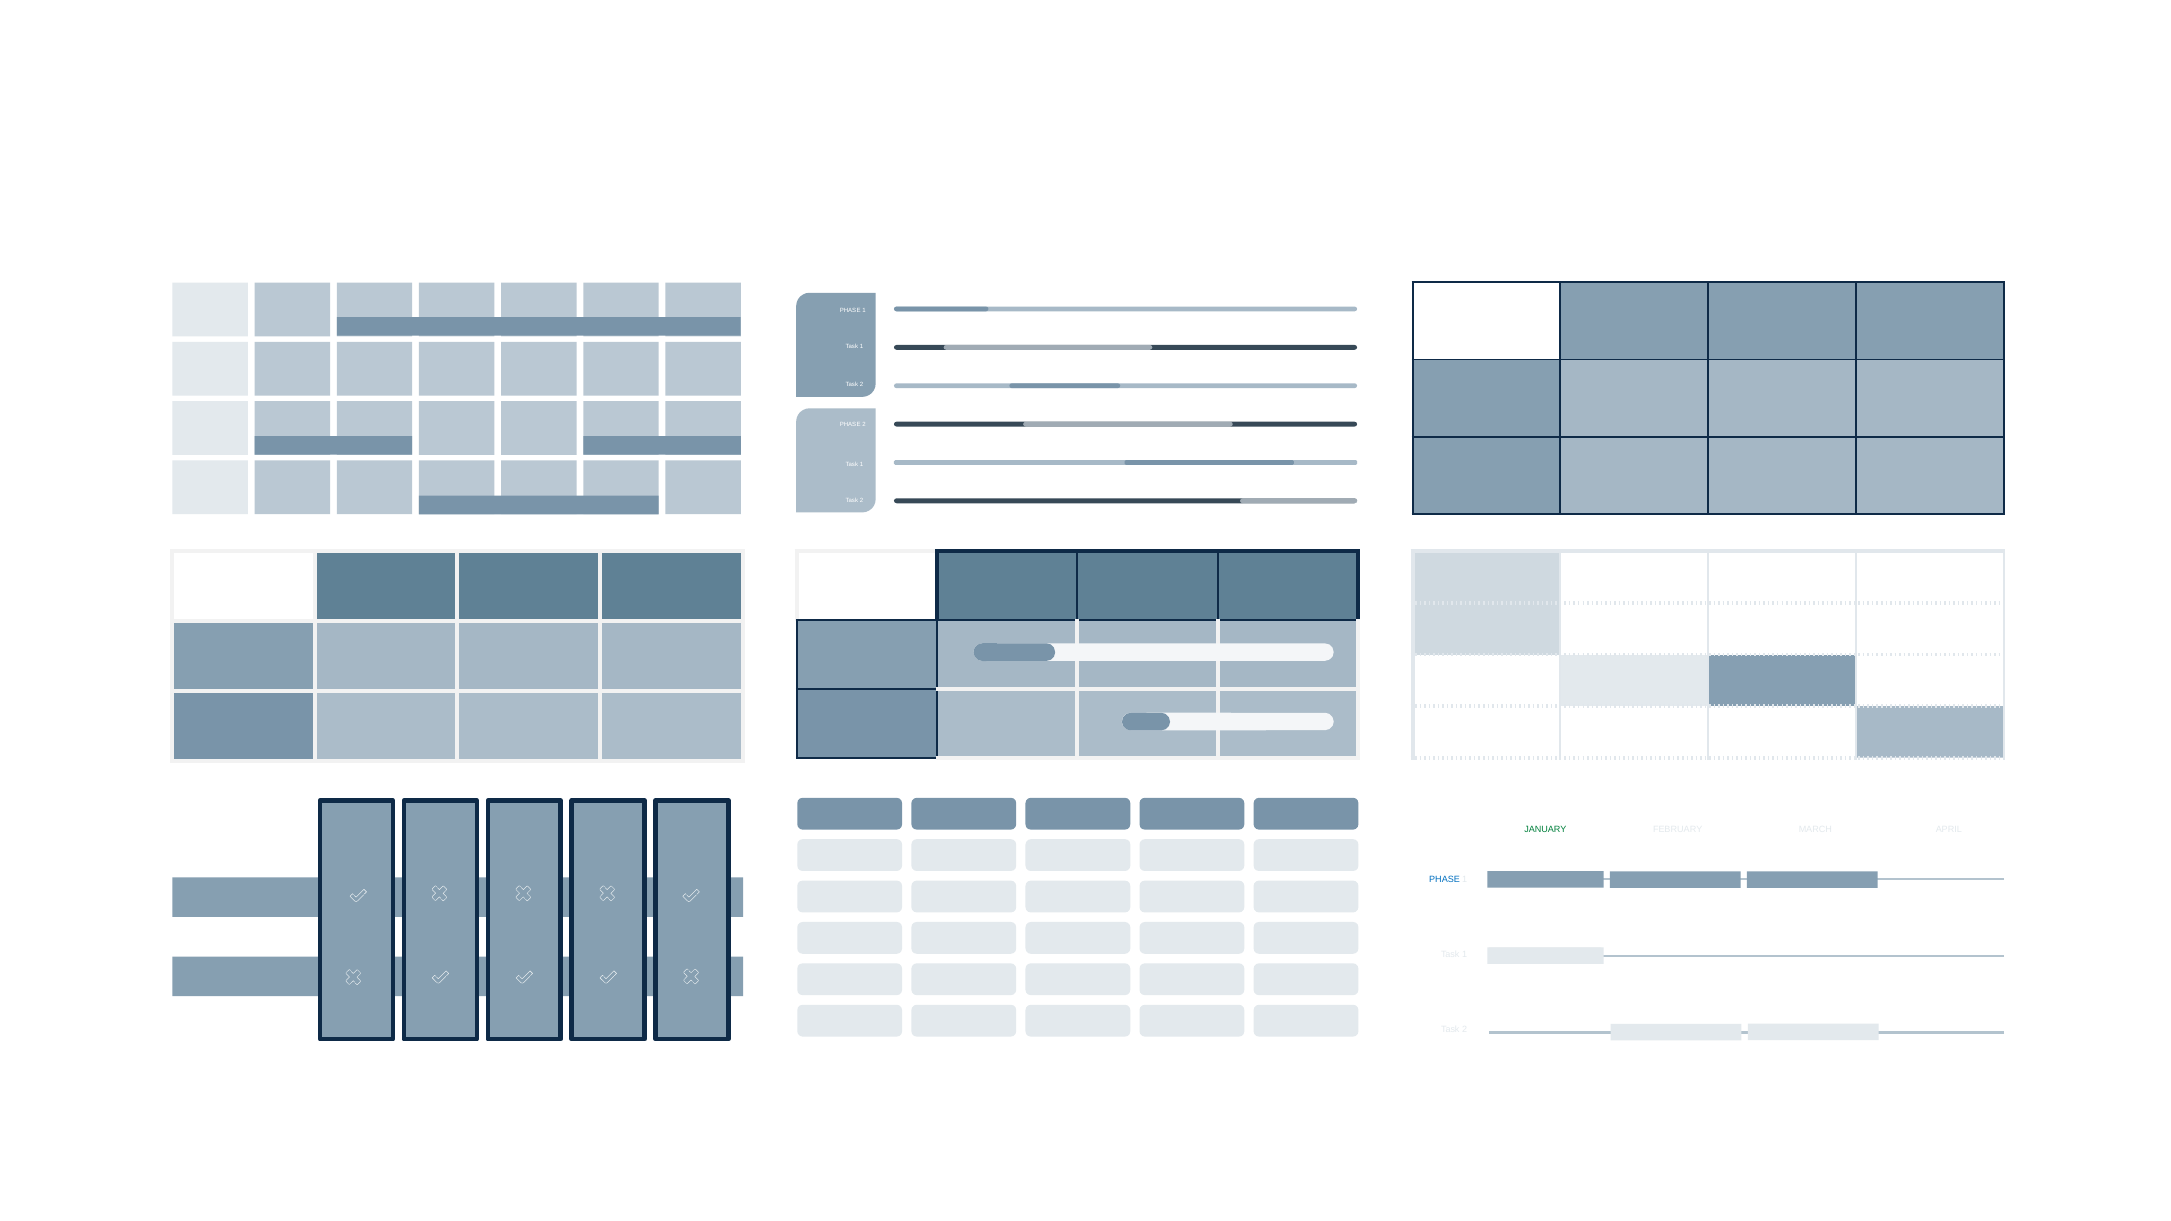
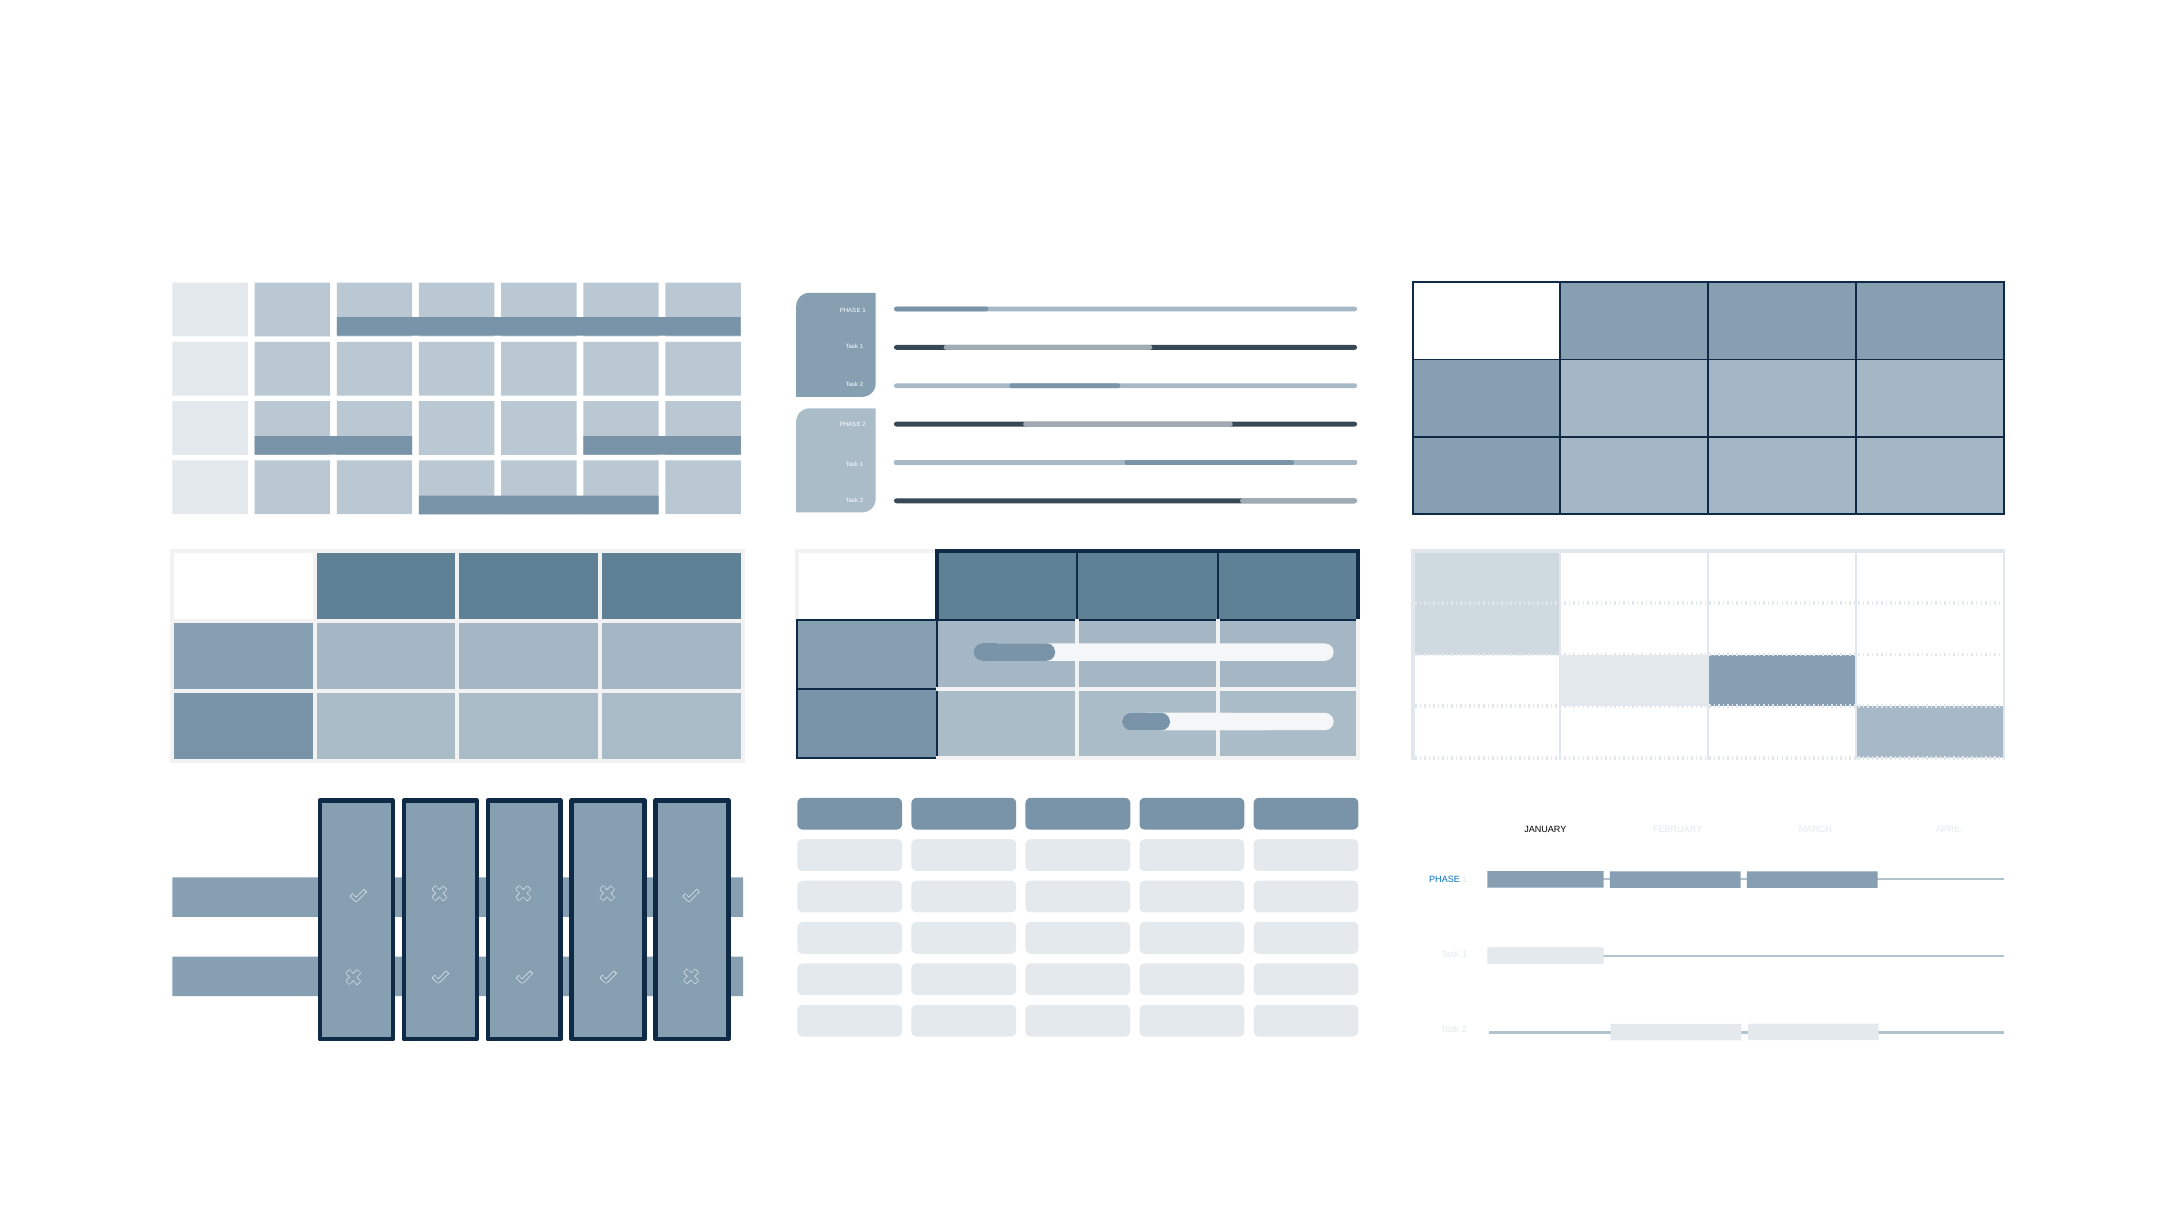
JANUARY at (1545, 830) colour: green -> black
